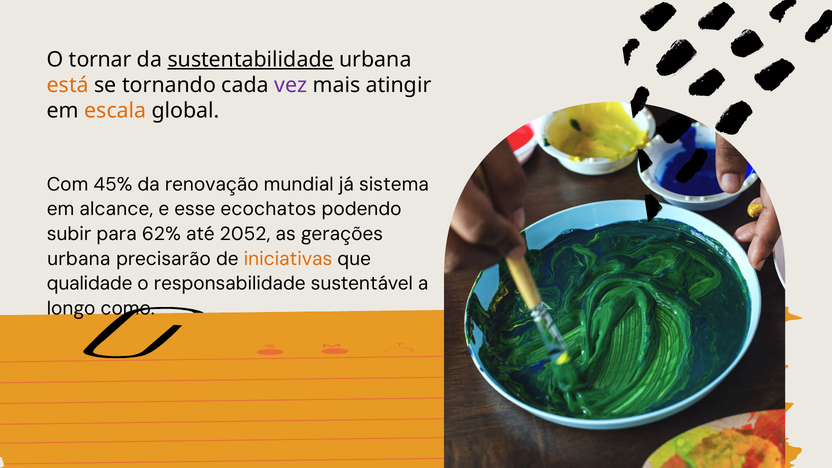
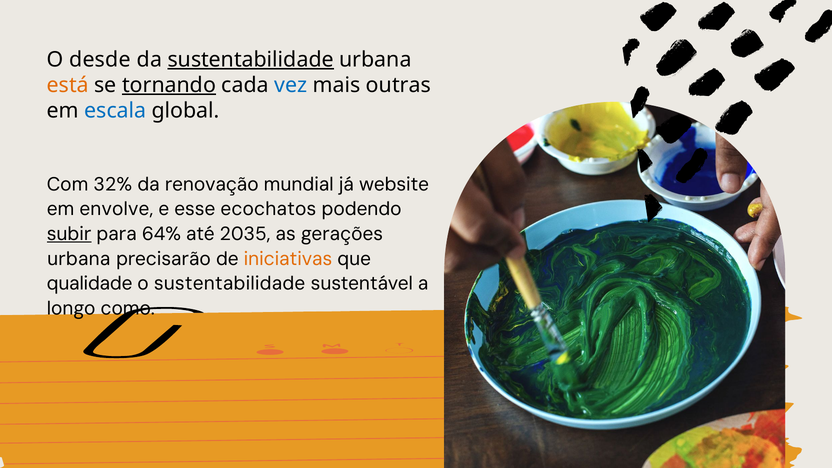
tornar: tornar -> desde
tornando underline: none -> present
vez colour: purple -> blue
atingir: atingir -> outras
escala colour: orange -> blue
45%: 45% -> 32%
sistema: sistema -> website
alcance: alcance -> envolve
subir underline: none -> present
62%: 62% -> 64%
2052: 2052 -> 2035
o responsabilidade: responsabilidade -> sustentabilidade
